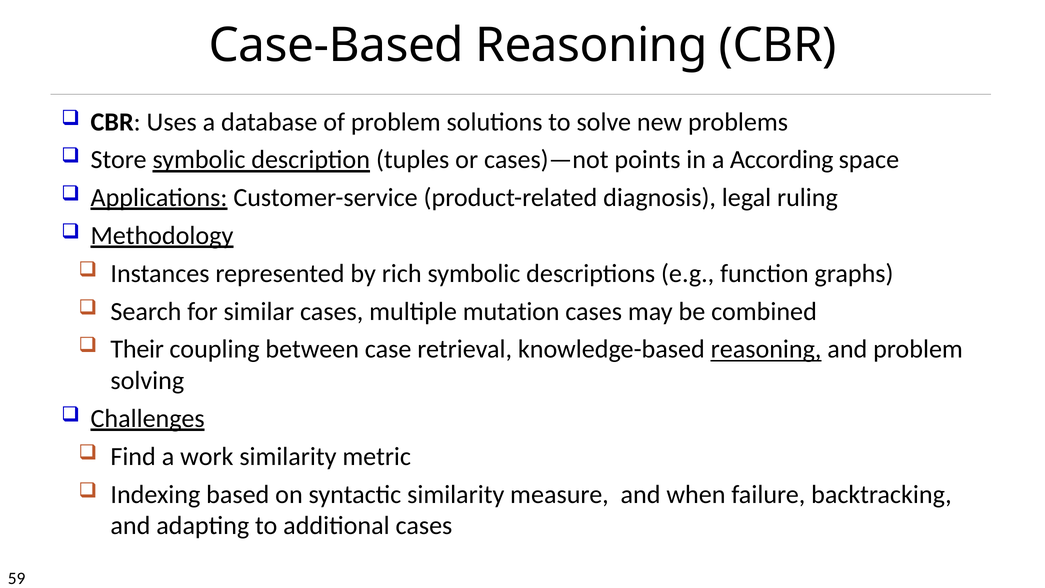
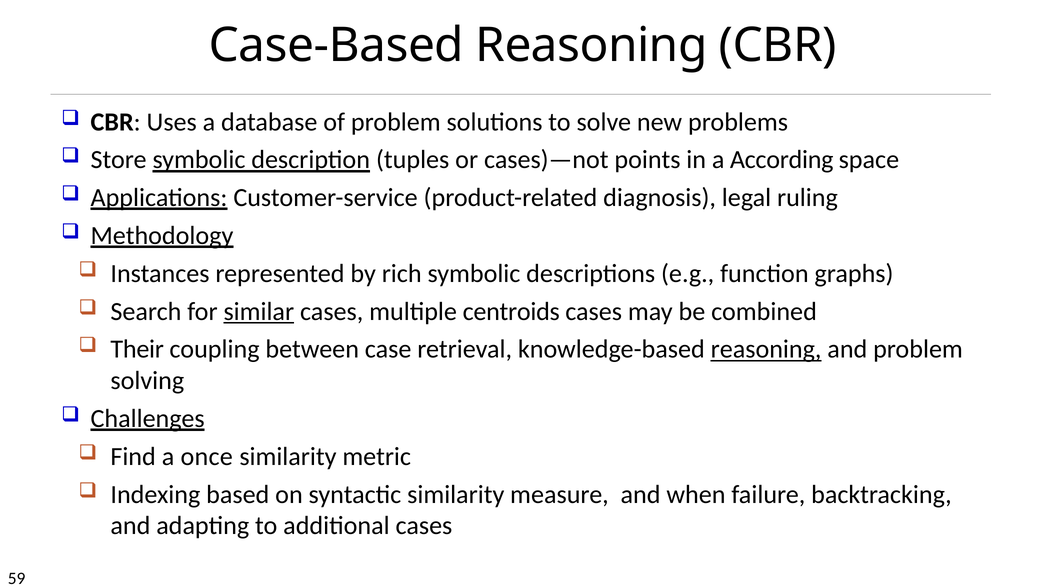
similar underline: none -> present
mutation: mutation -> centroids
work: work -> once
